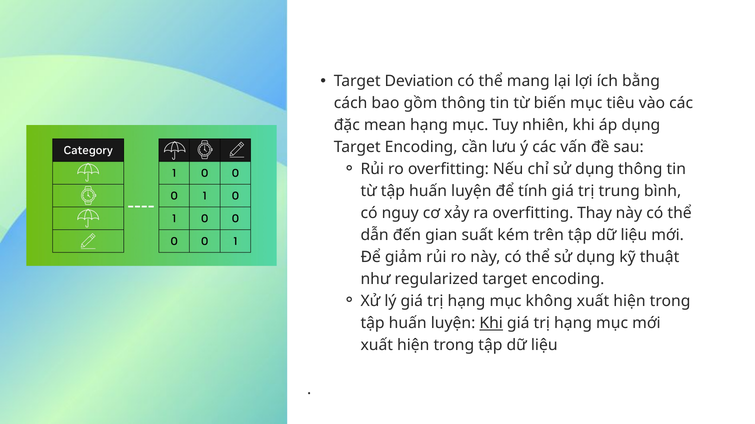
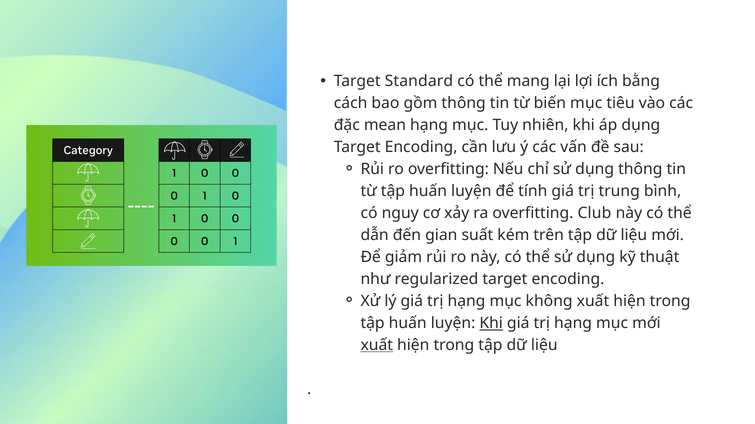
Deviation: Deviation -> Standard
Thay: Thay -> Club
xuất at (377, 346) underline: none -> present
